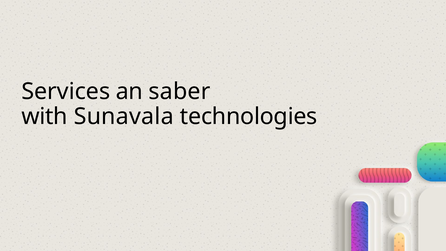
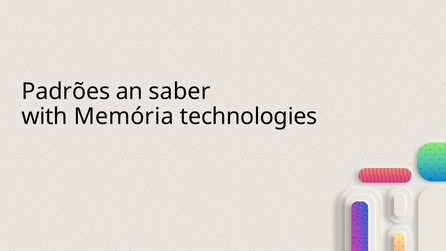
Services: Services -> Padrões
Sunavala: Sunavala -> Memória
